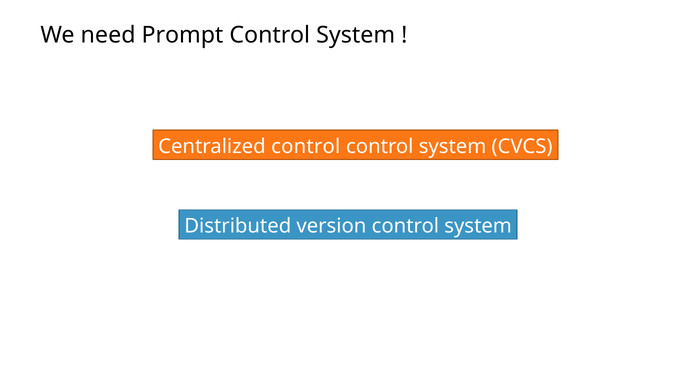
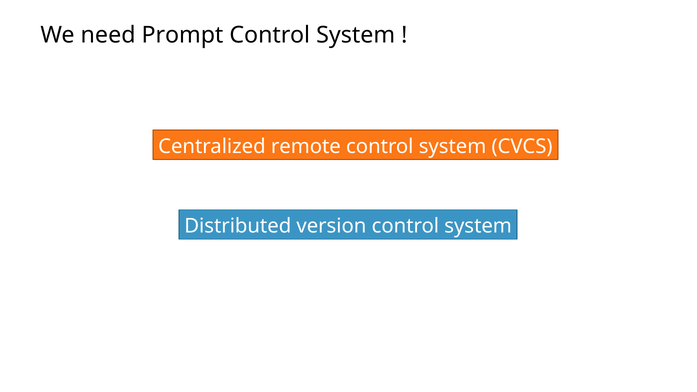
Centralized control: control -> remote
